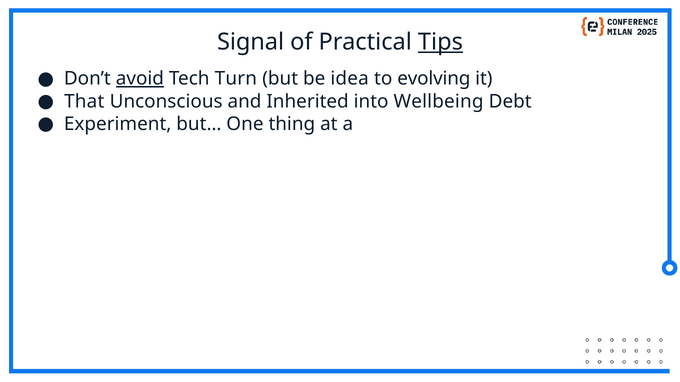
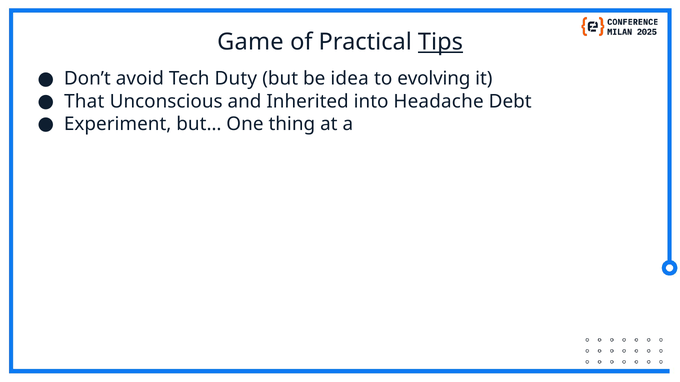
Signal: Signal -> Game
avoid underline: present -> none
Turn: Turn -> Duty
Wellbeing: Wellbeing -> Headache
